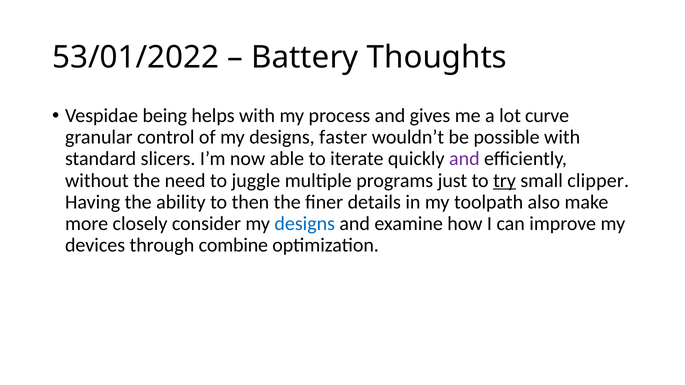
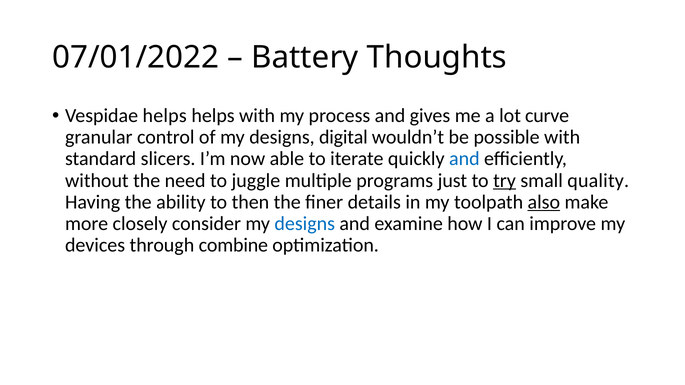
53/01/2022: 53/01/2022 -> 07/01/2022
Vespidae being: being -> helps
faster: faster -> digital
and at (464, 159) colour: purple -> blue
clipper: clipper -> quality
also underline: none -> present
